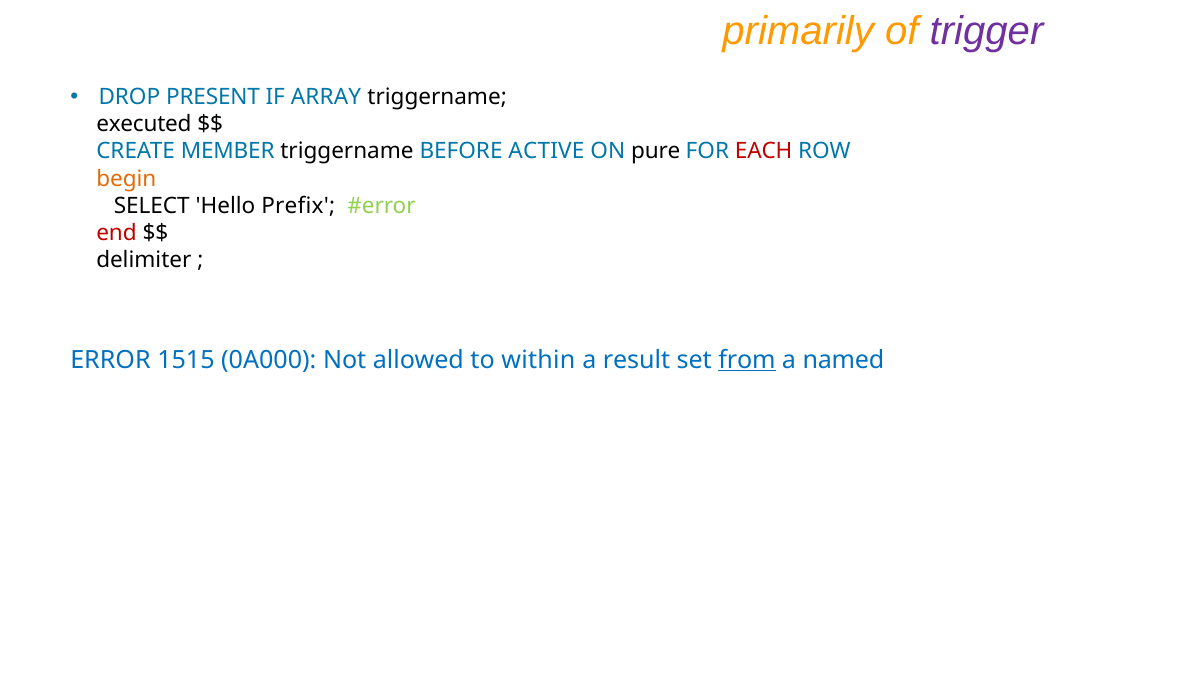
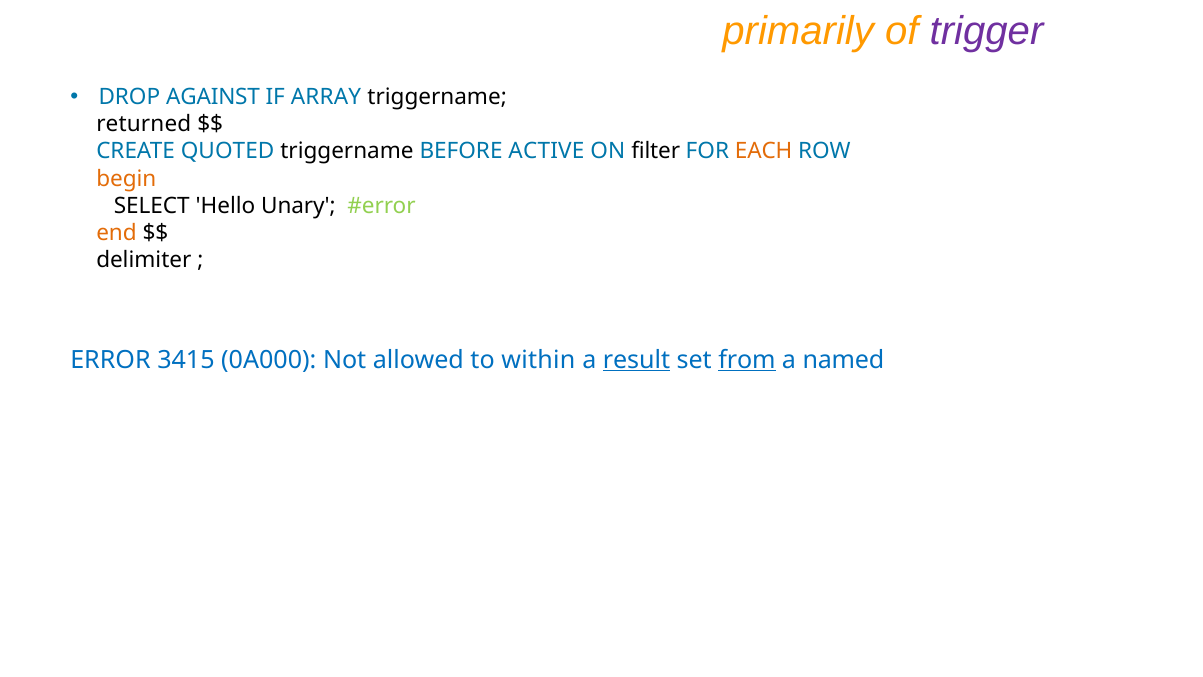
PRESENT: PRESENT -> AGAINST
executed: executed -> returned
MEMBER: MEMBER -> QUOTED
pure: pure -> filter
EACH colour: red -> orange
Prefix: Prefix -> Unary
end colour: red -> orange
1515: 1515 -> 3415
result underline: none -> present
